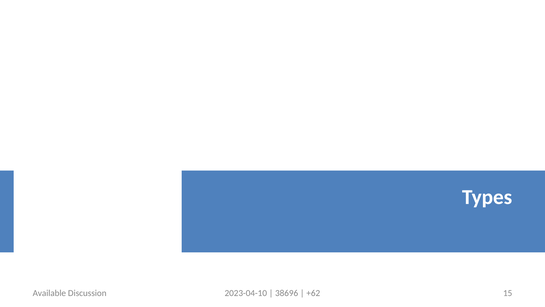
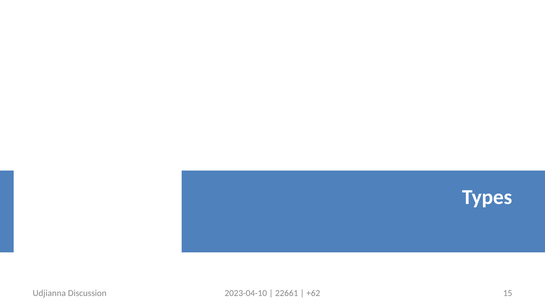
Available: Available -> Udjianna
38696: 38696 -> 22661
